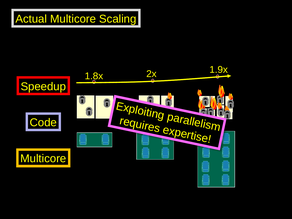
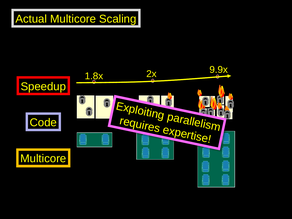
1.9x: 1.9x -> 9.9x
